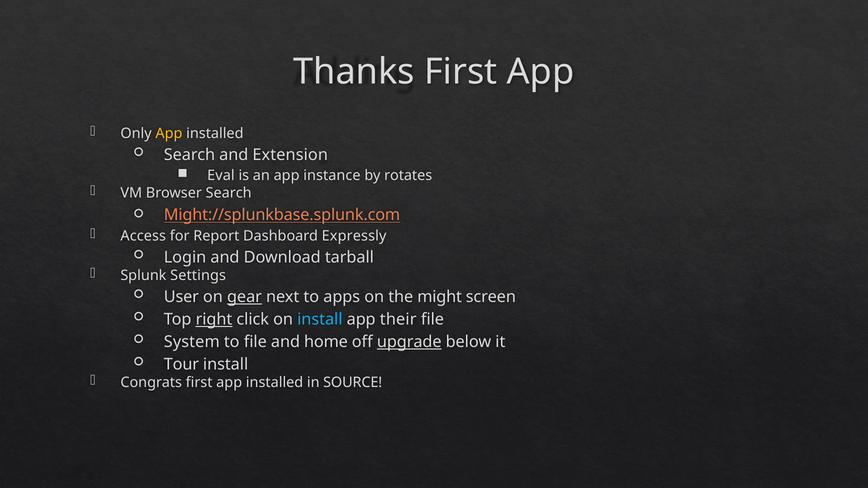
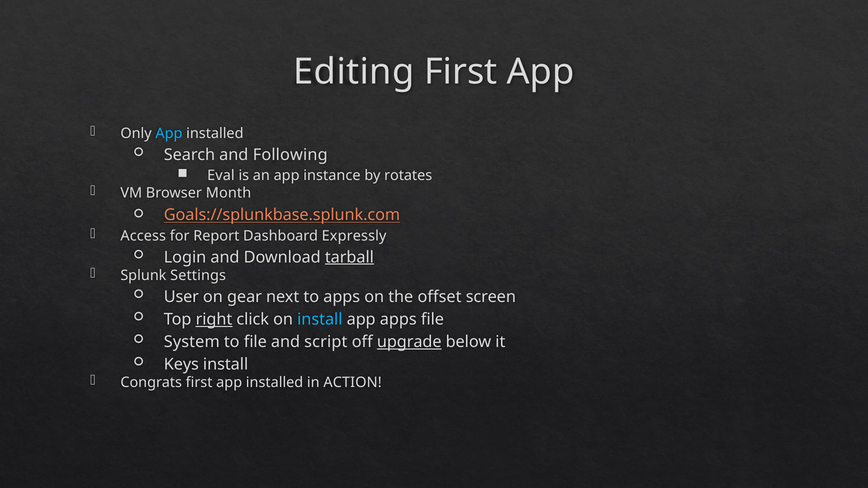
Thanks: Thanks -> Editing
App at (169, 133) colour: yellow -> light blue
Extension: Extension -> Following
Browser Search: Search -> Month
Might://splunkbase.splunk.com: Might://splunkbase.splunk.com -> Goals://splunkbase.splunk.com
tarball underline: none -> present
gear underline: present -> none
might: might -> offset
app their: their -> apps
home: home -> script
Tour: Tour -> Keys
SOURCE: SOURCE -> ACTION
